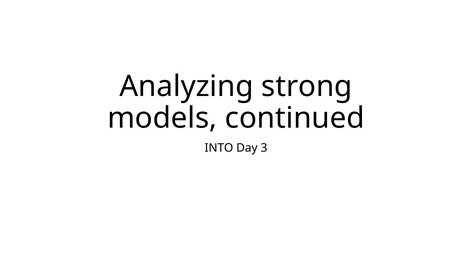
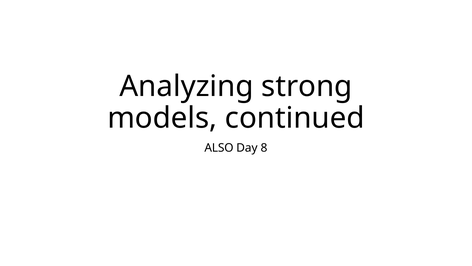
INTO: INTO -> ALSO
3: 3 -> 8
